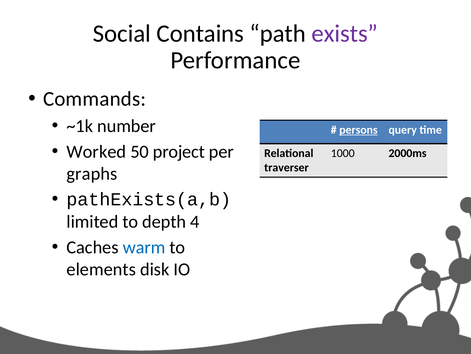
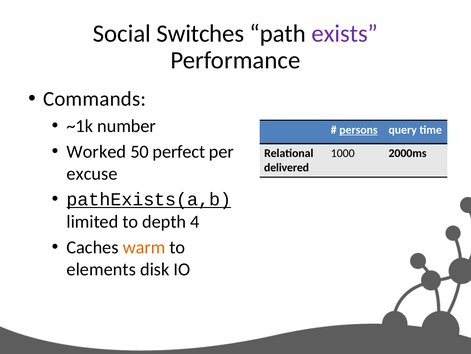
Contains: Contains -> Switches
project: project -> perfect
traverser: traverser -> delivered
graphs: graphs -> excuse
pathExists(a,b underline: none -> present
warm colour: blue -> orange
